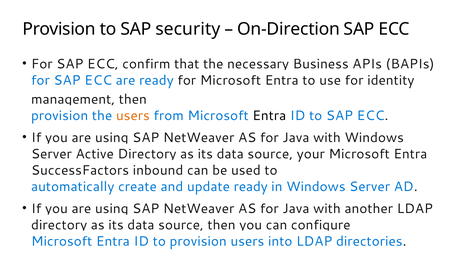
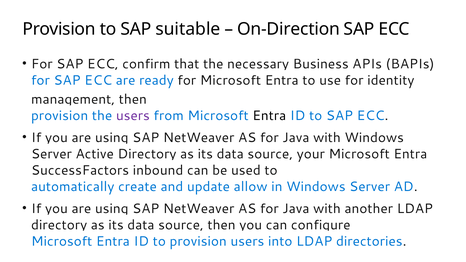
security: security -> suitable
users at (133, 116) colour: orange -> purple
update ready: ready -> allow
